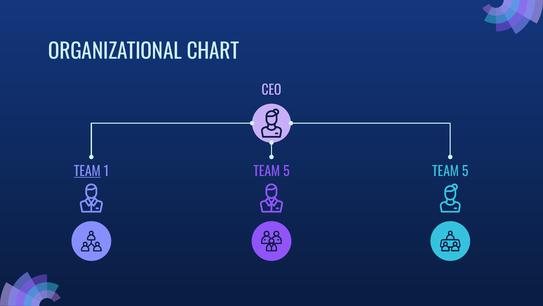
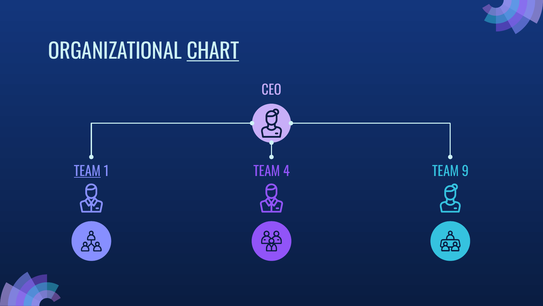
CHART underline: none -> present
1 TEAM 5: 5 -> 4
5 at (465, 171): 5 -> 9
